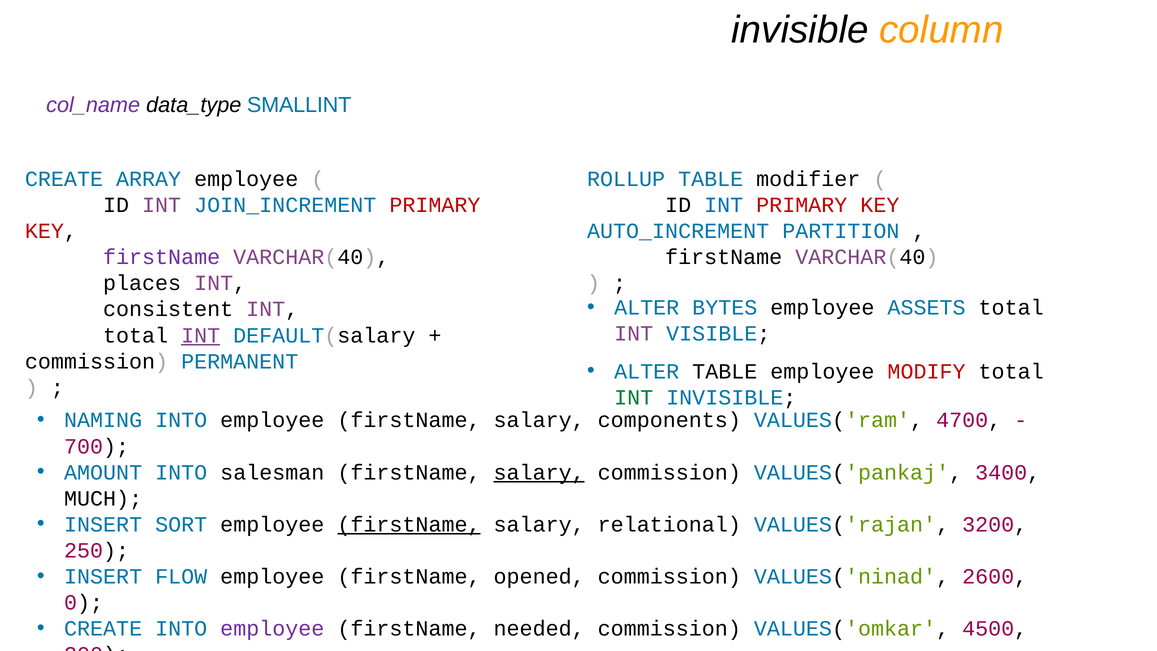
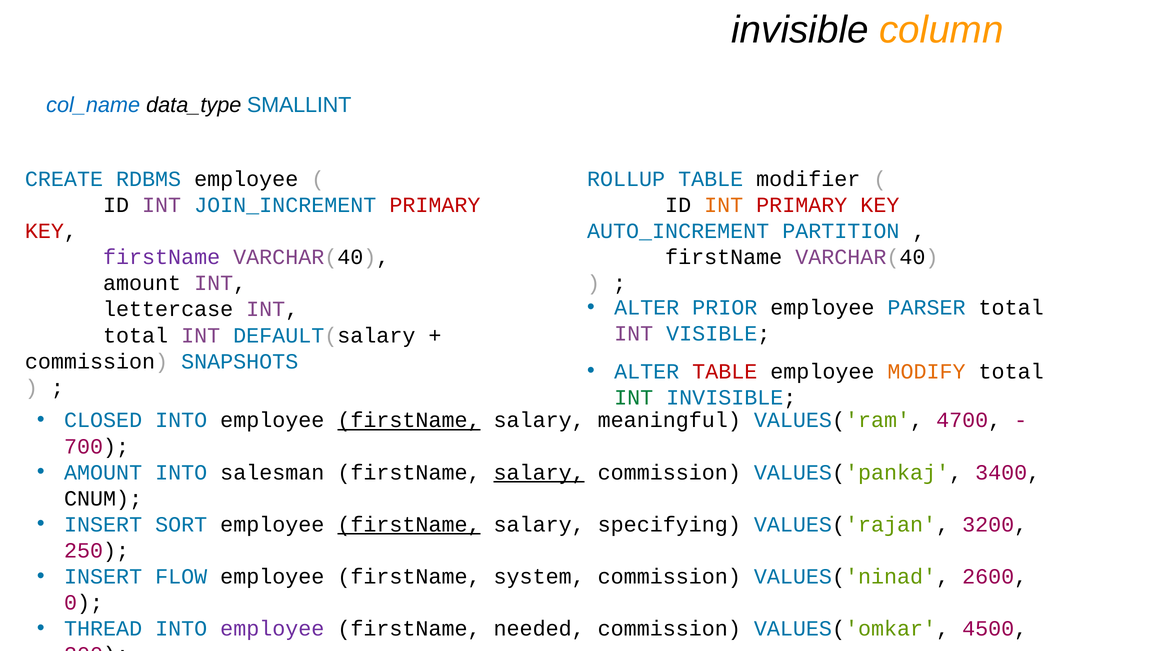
col_name colour: purple -> blue
ARRAY: ARRAY -> RDBMS
INT at (724, 205) colour: blue -> orange
places at (142, 283): places -> amount
BYTES: BYTES -> PRIOR
ASSETS: ASSETS -> PARSER
consistent: consistent -> lettercase
INT at (201, 335) underline: present -> none
PERMANENT: PERMANENT -> SNAPSHOTS
TABLE at (725, 371) colour: black -> red
MODIFY colour: red -> orange
NAMING: NAMING -> CLOSED
firstName at (409, 420) underline: none -> present
components: components -> meaningful
MUCH: MUCH -> CNUM
relational: relational -> specifying
opened: opened -> system
CREATE at (103, 628): CREATE -> THREAD
